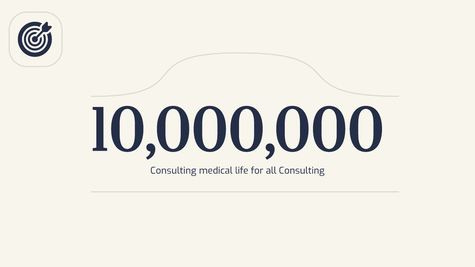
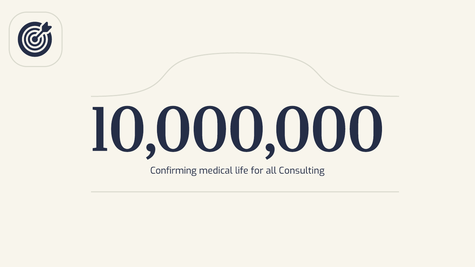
Consulting at (173, 171): Consulting -> Confirming
